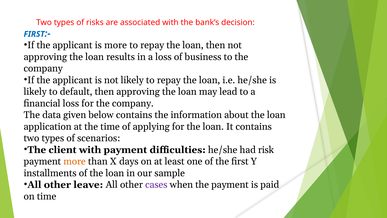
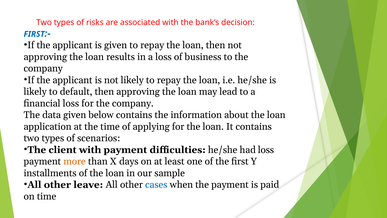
is more: more -> given
had risk: risk -> loss
cases colour: purple -> blue
